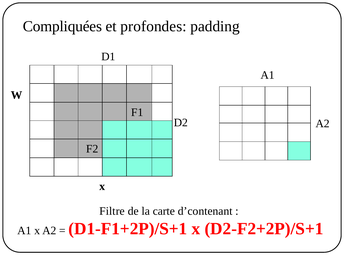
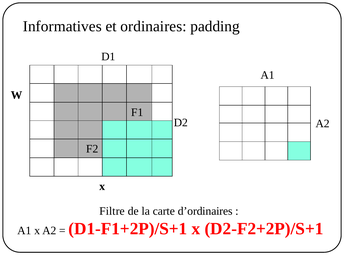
Compliquées: Compliquées -> Informatives
profondes: profondes -> ordinaires
d’contenant: d’contenant -> d’ordinaires
